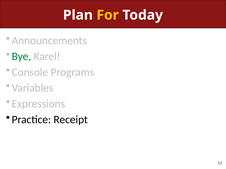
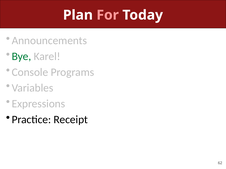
For colour: yellow -> pink
